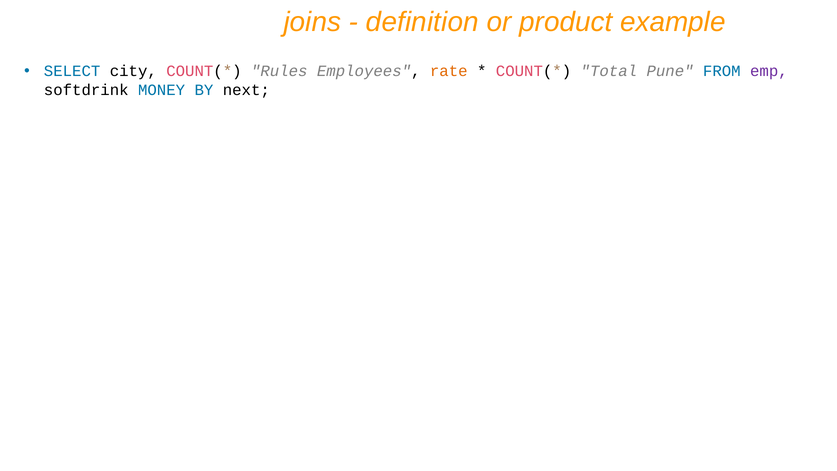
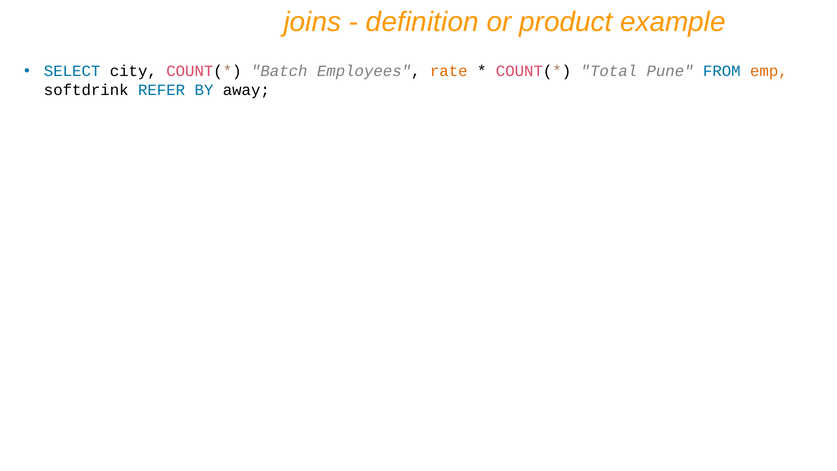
Rules: Rules -> Batch
emp colour: purple -> orange
MONEY: MONEY -> REFER
next: next -> away
